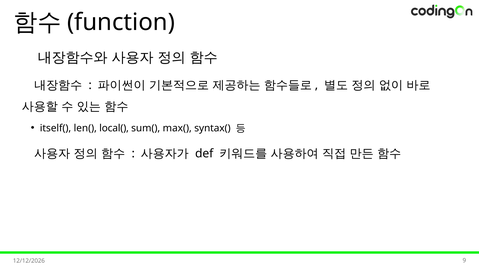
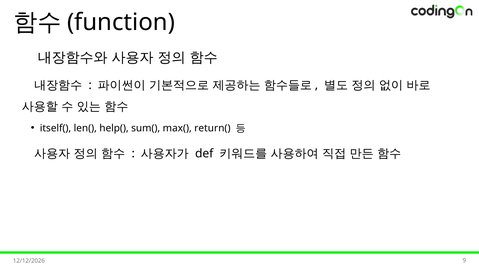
local(: local( -> help(
syntax(: syntax( -> return(
